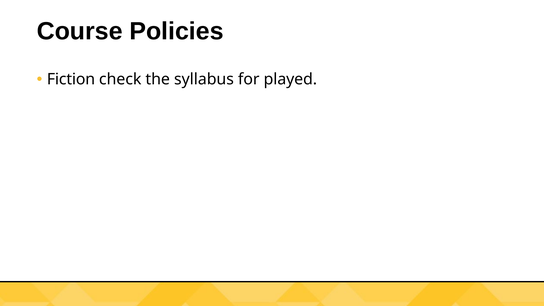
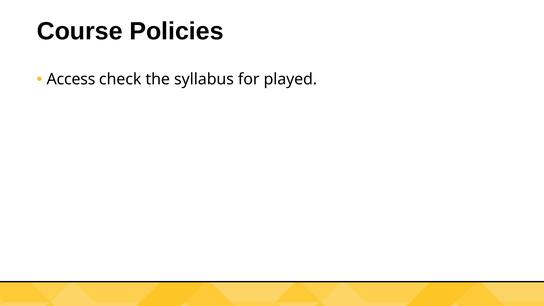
Fiction: Fiction -> Access
